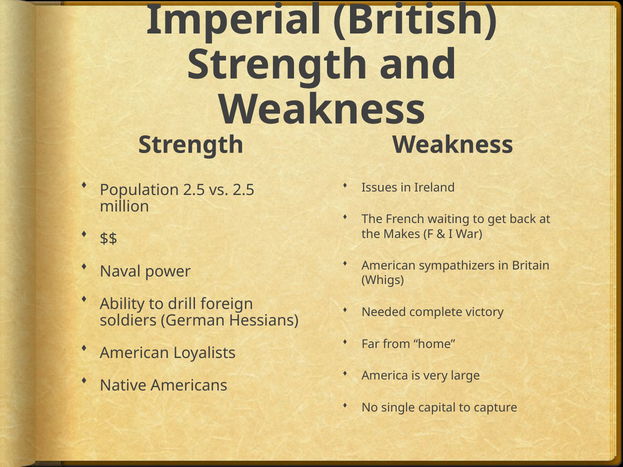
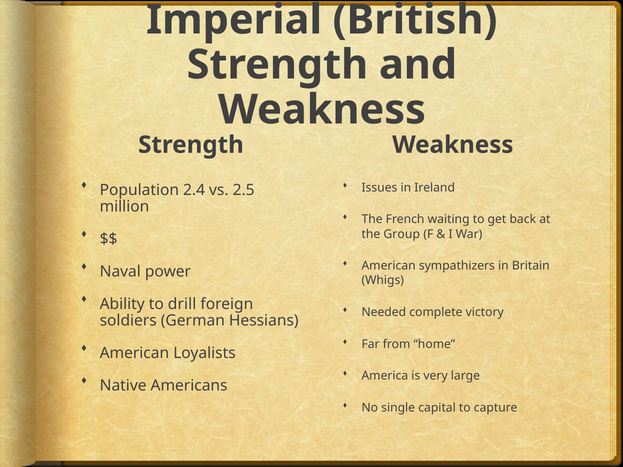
Population 2.5: 2.5 -> 2.4
Makes: Makes -> Group
